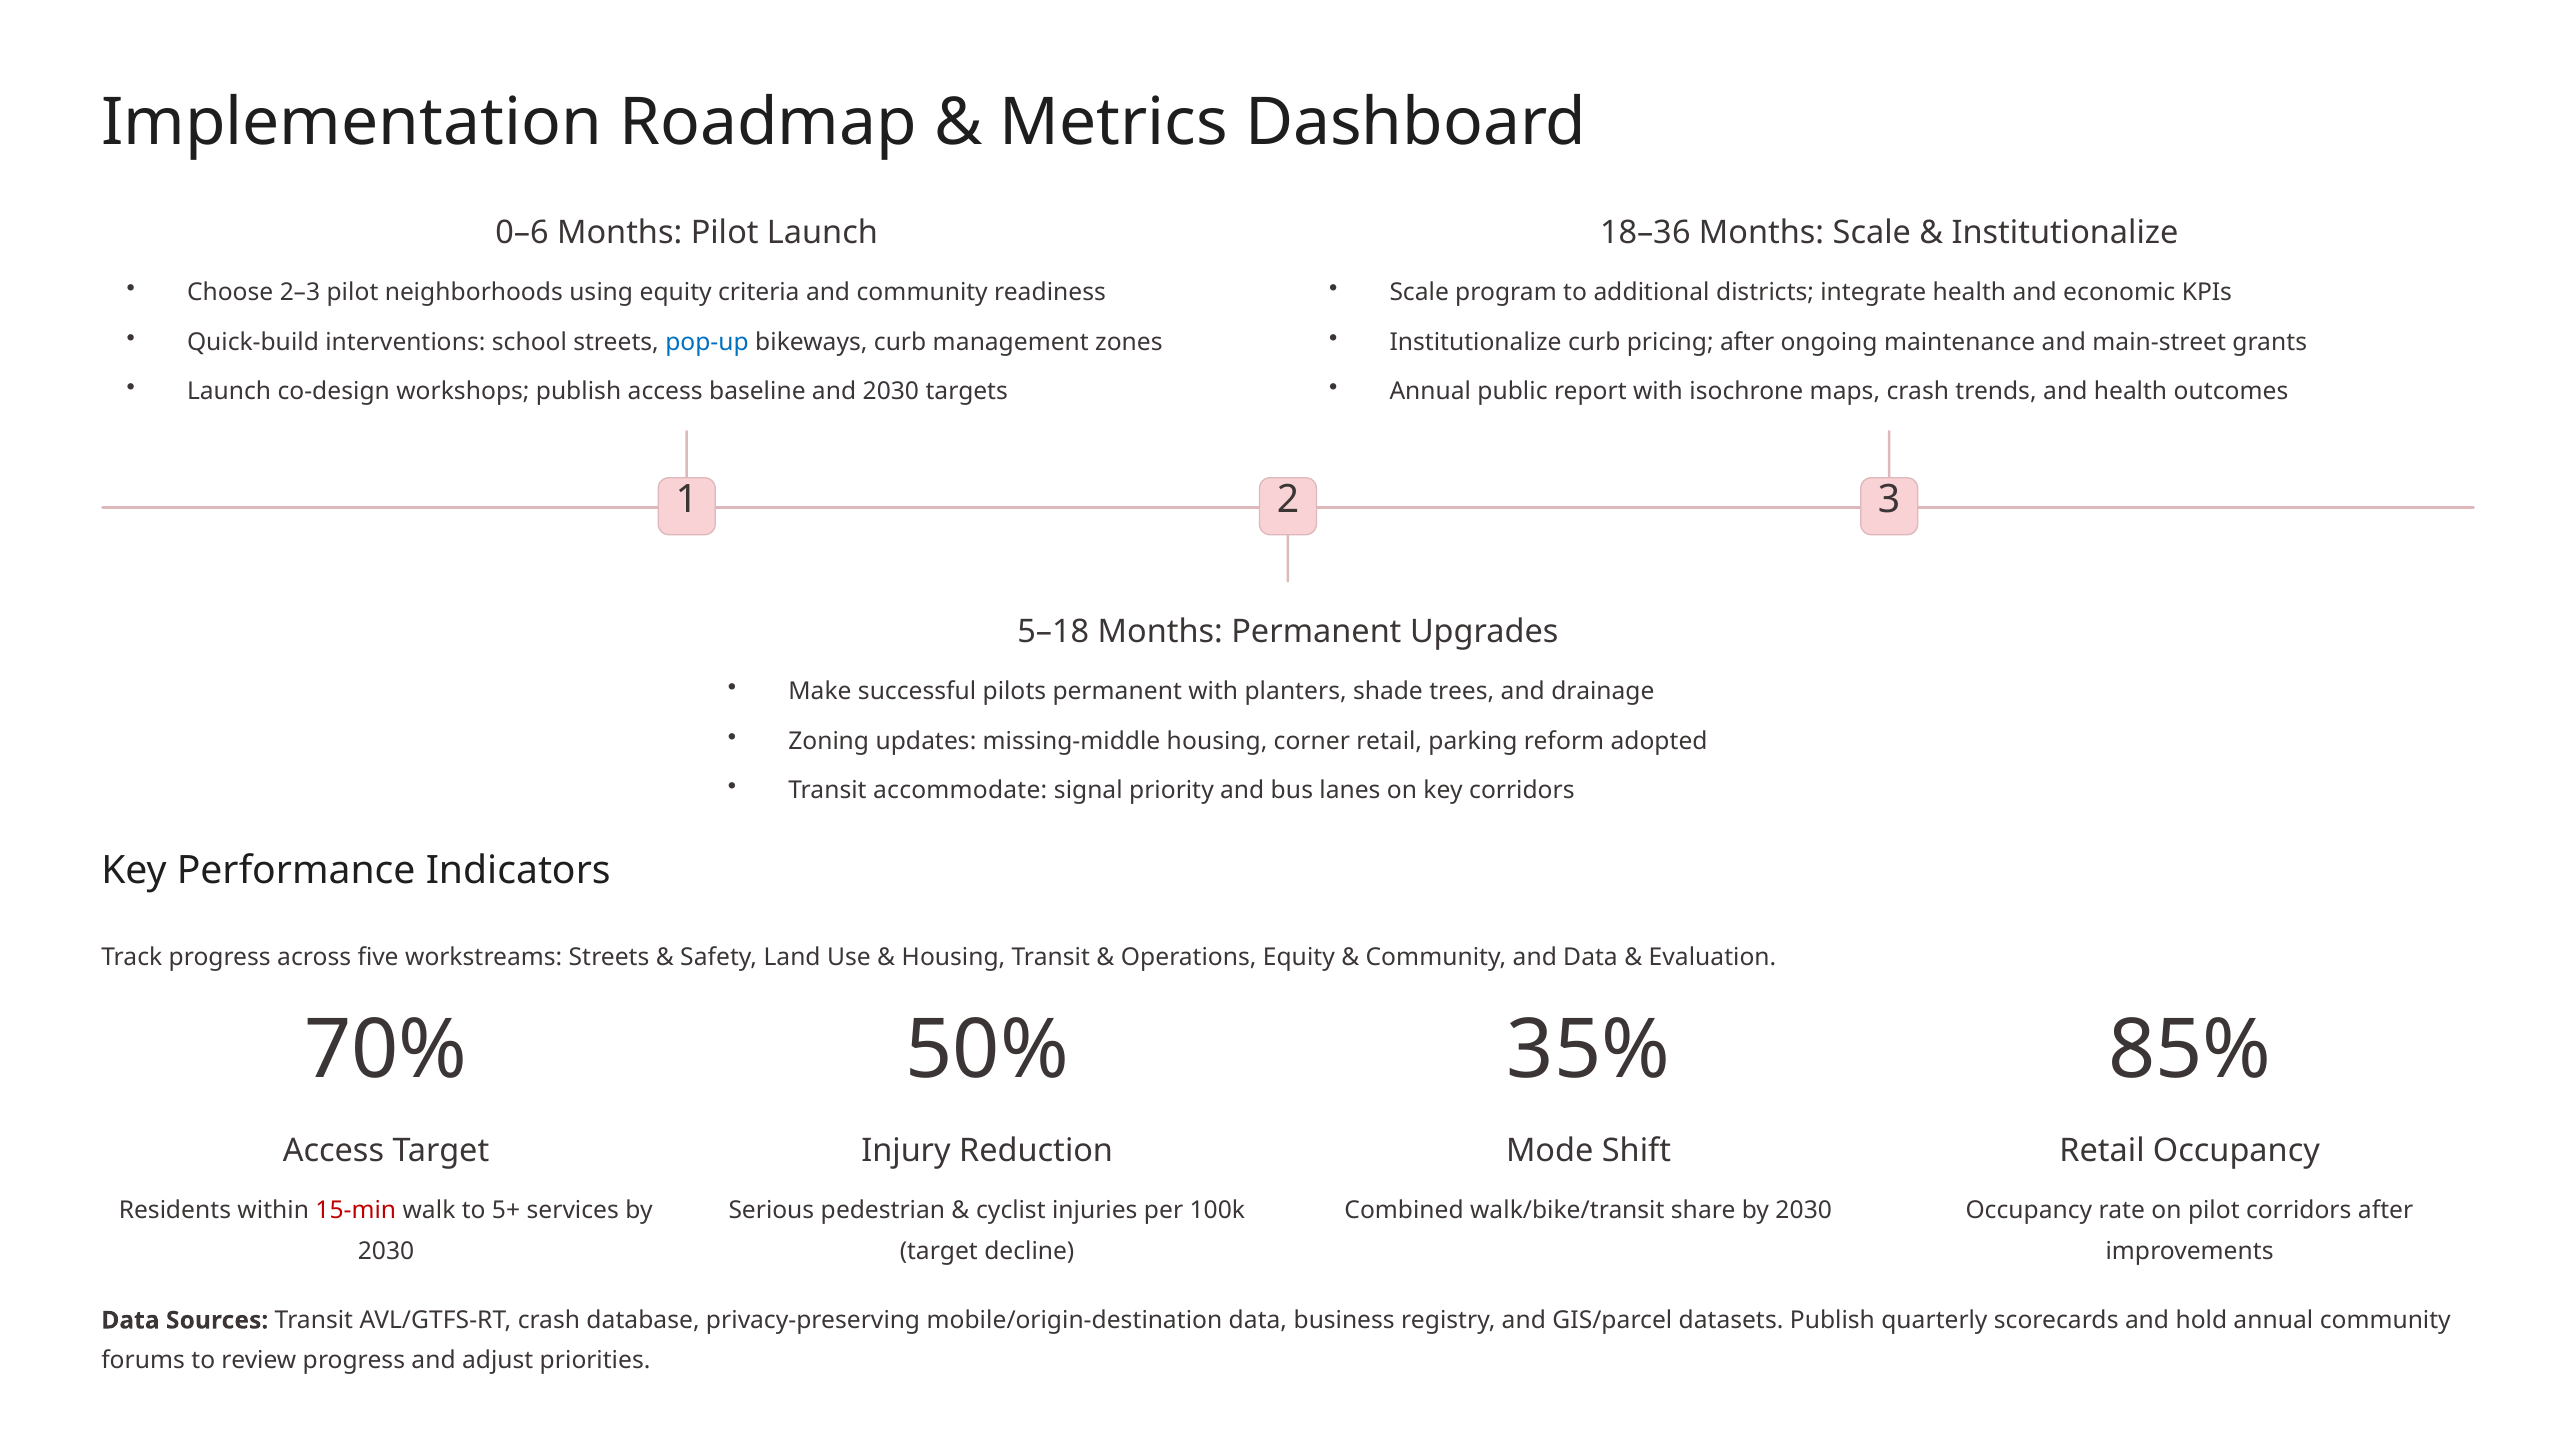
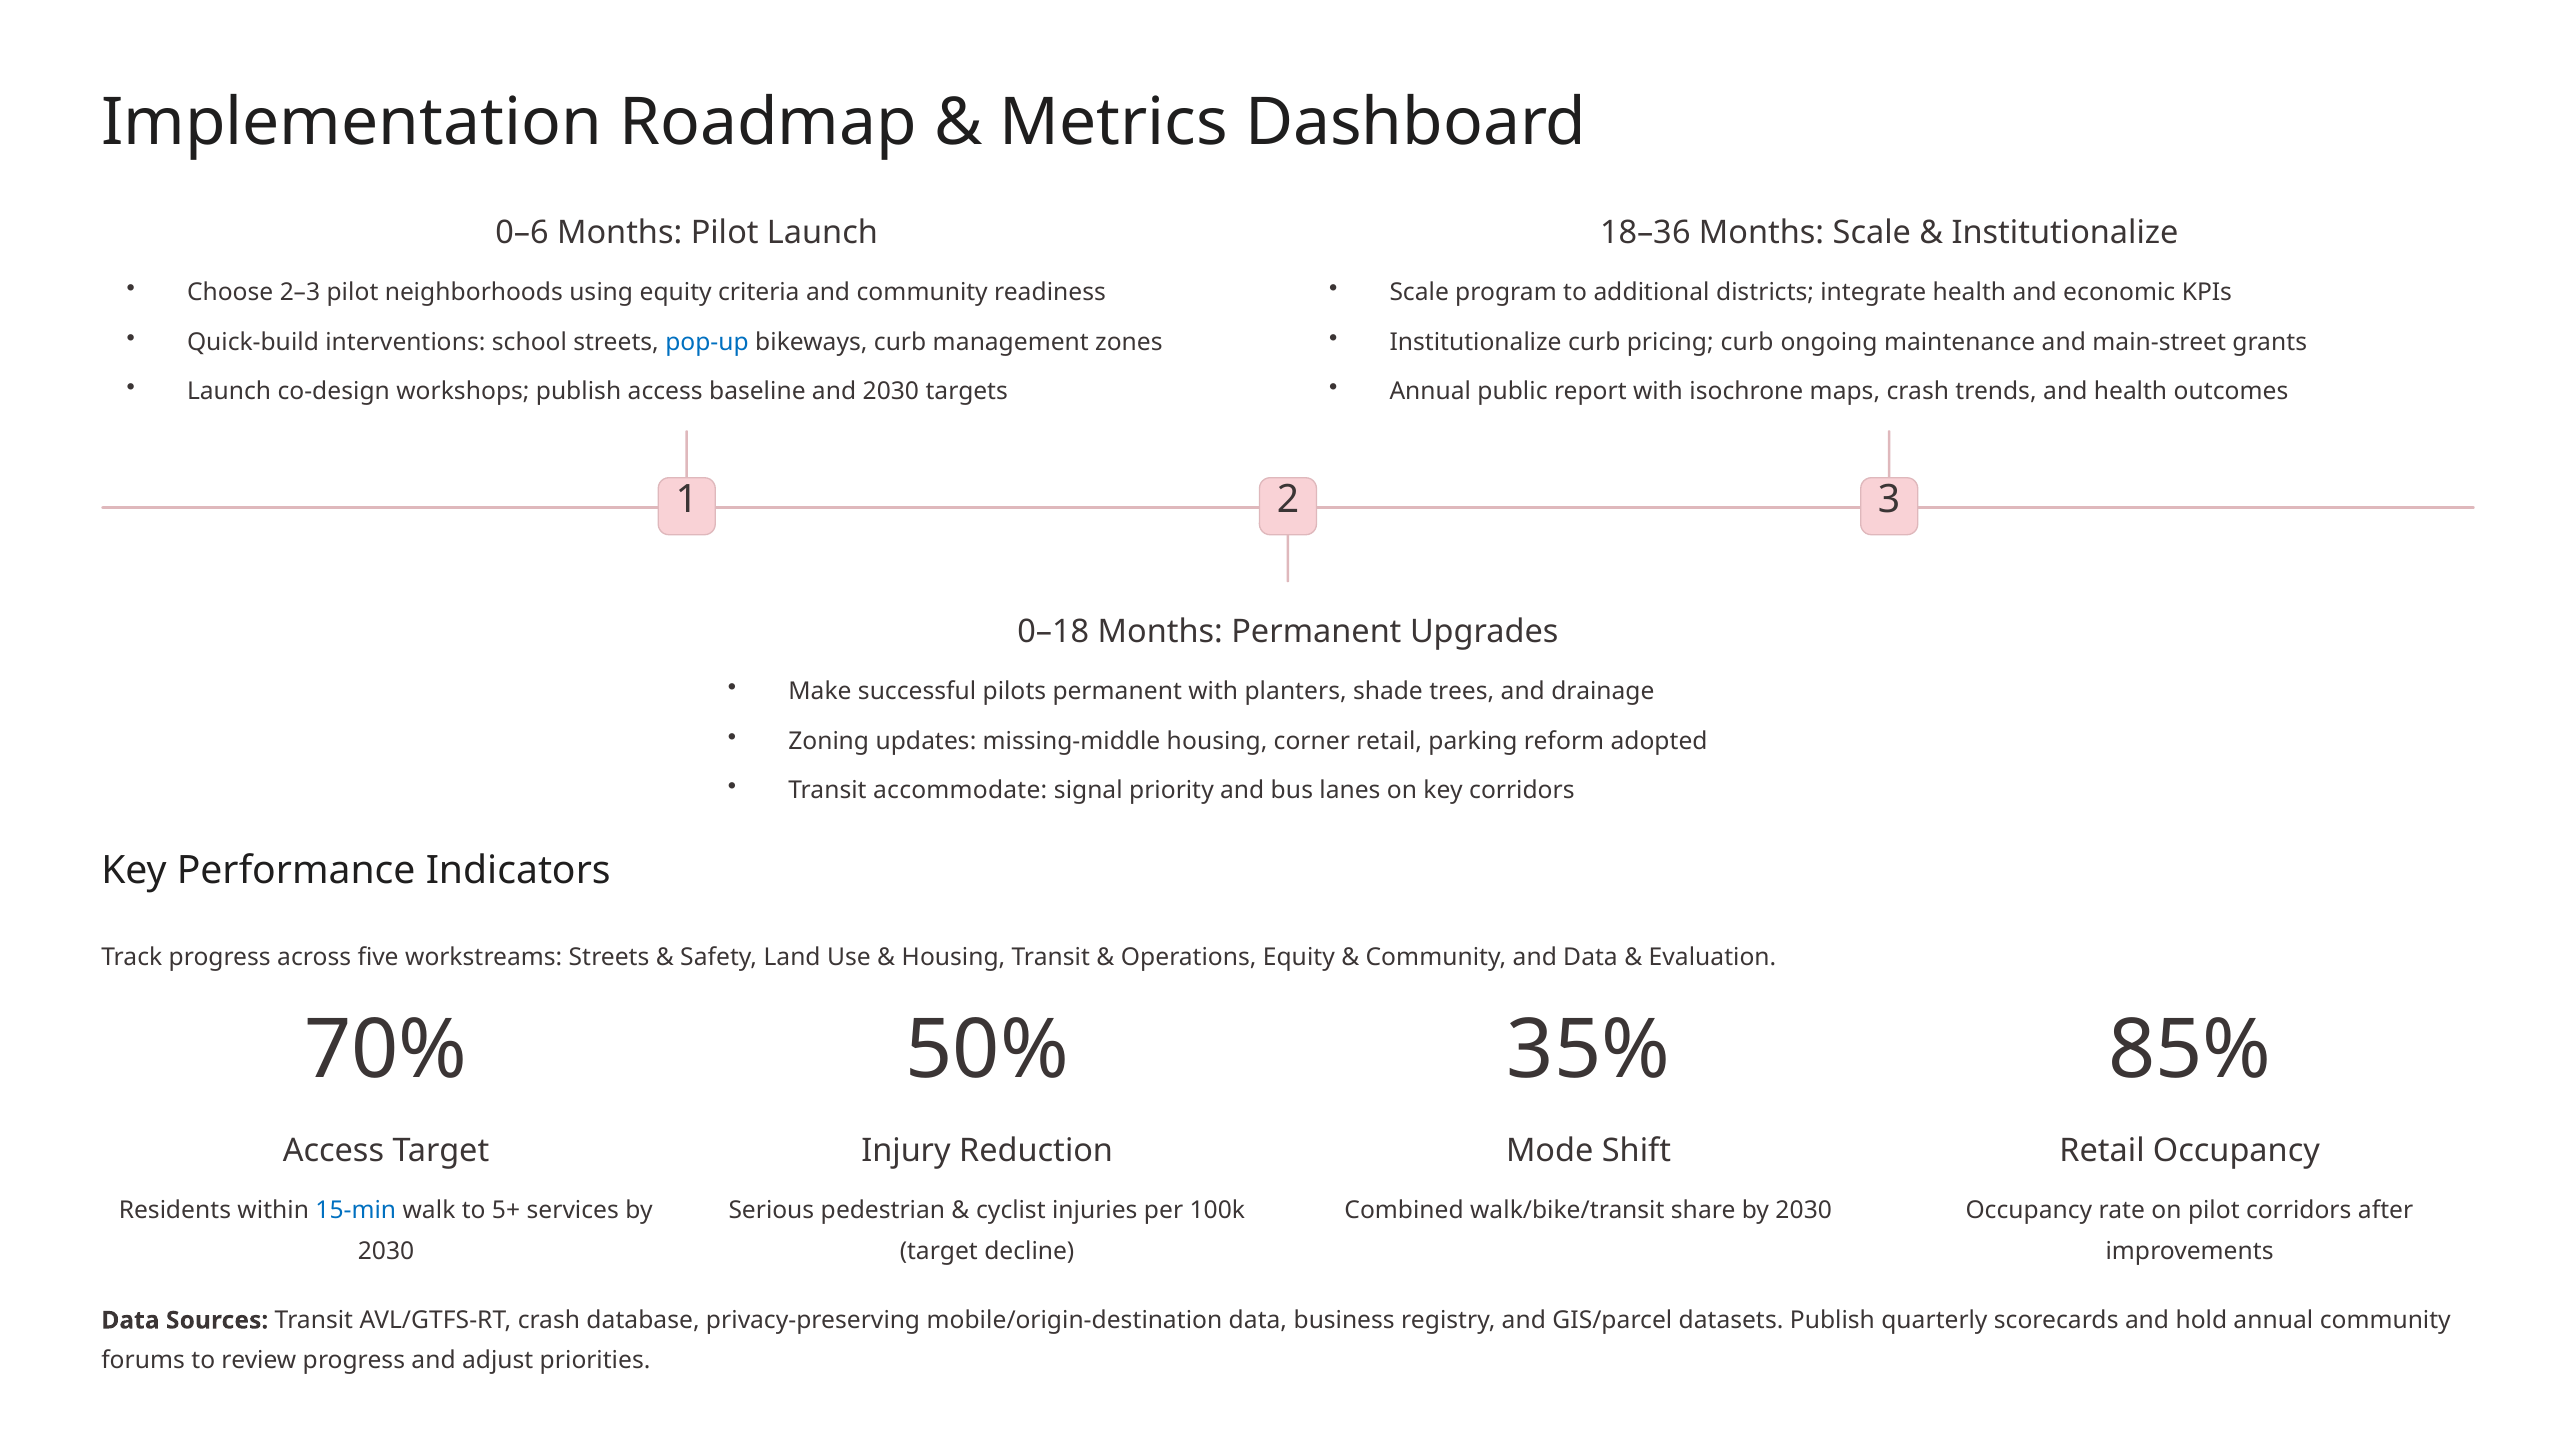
pricing after: after -> curb
5–18: 5–18 -> 0–18
15-min colour: red -> blue
